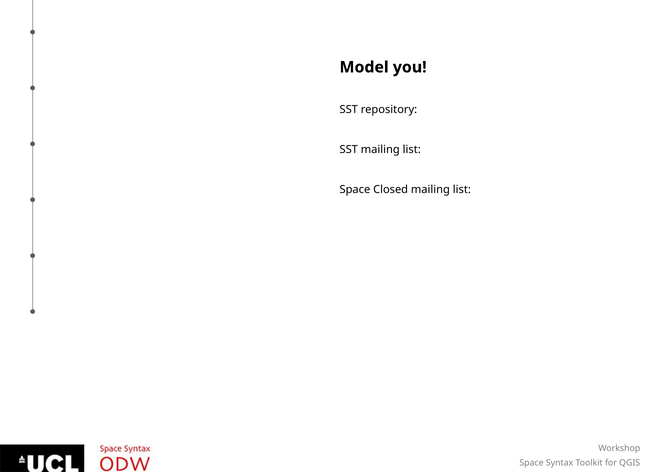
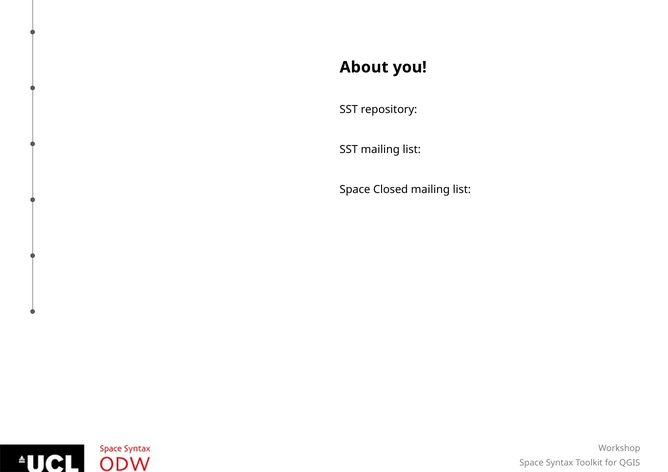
Model: Model -> About
